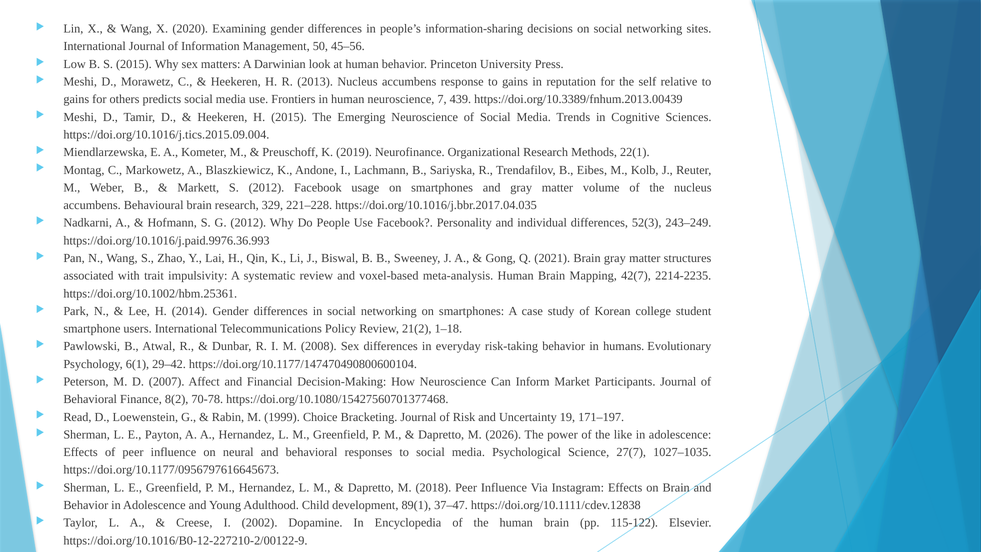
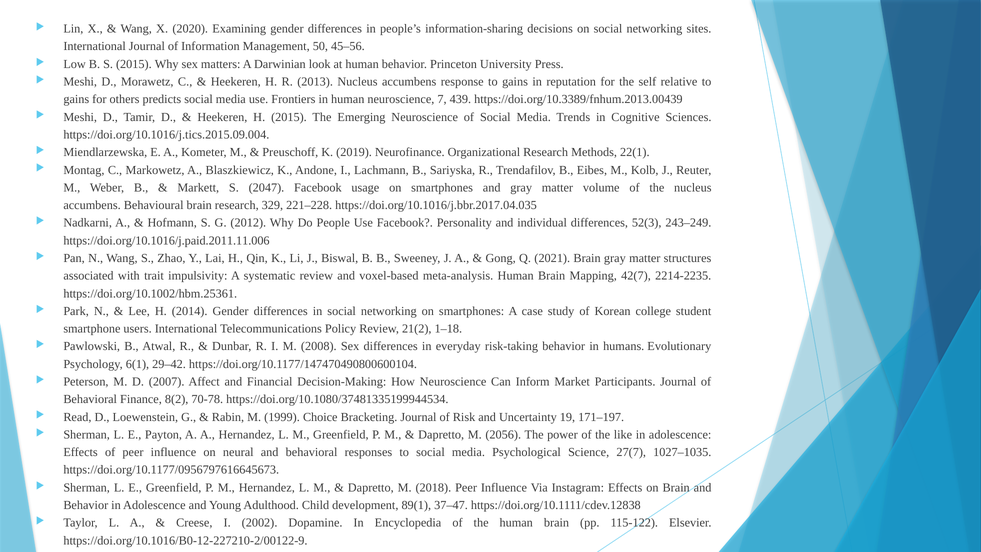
S 2012: 2012 -> 2047
https://doi.org/10.1016/j.paid.9976.36.993: https://doi.org/10.1016/j.paid.9976.36.993 -> https://doi.org/10.1016/j.paid.2011.11.006
https://doi.org/10.1080/15427560701377468: https://doi.org/10.1080/15427560701377468 -> https://doi.org/10.1080/37481335199944534
2026: 2026 -> 2056
